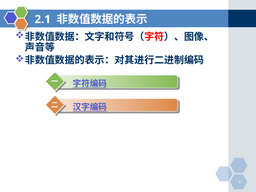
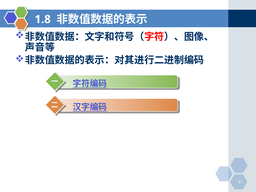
2.1: 2.1 -> 1.8
